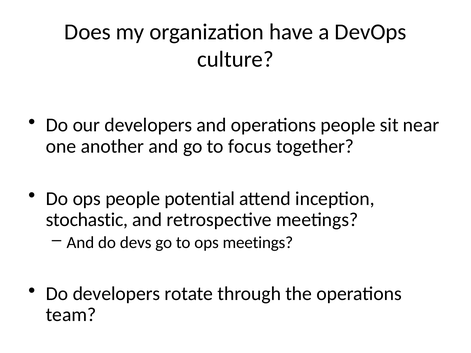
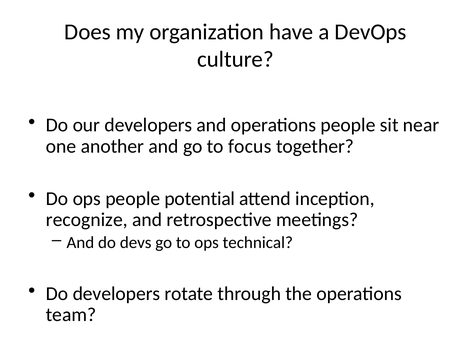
stochastic: stochastic -> recognize
ops meetings: meetings -> technical
